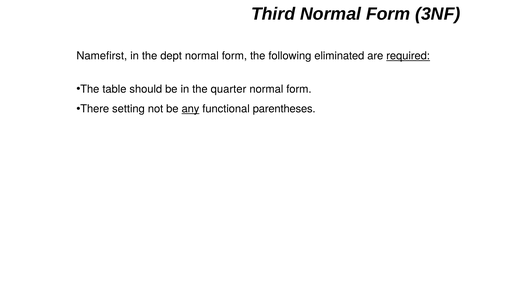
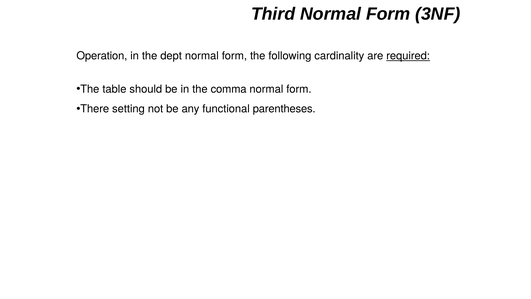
Namefirst: Namefirst -> Operation
eliminated: eliminated -> cardinality
quarter: quarter -> comma
any underline: present -> none
